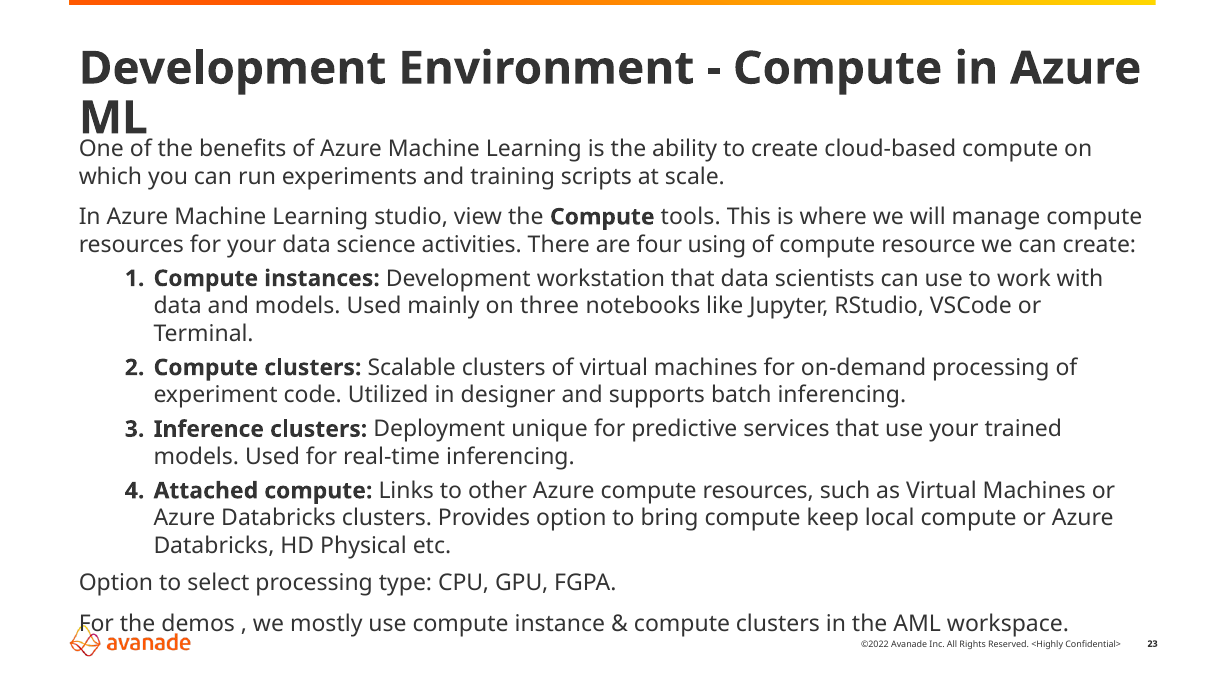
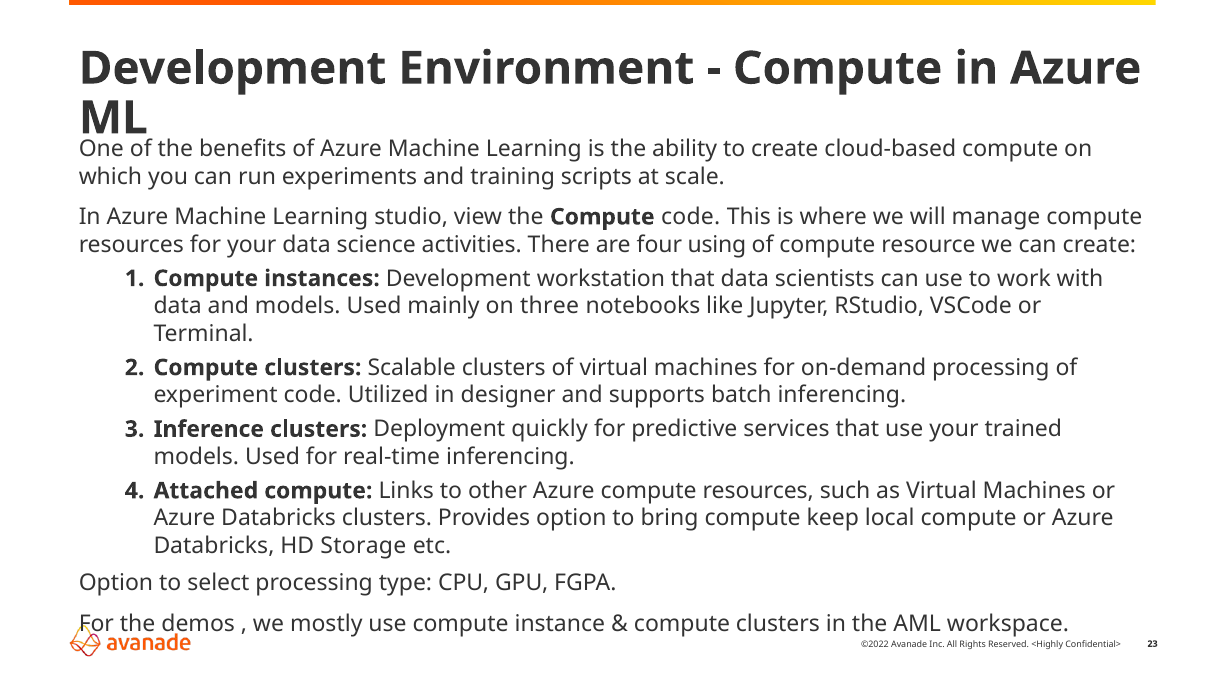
Compute tools: tools -> code
unique: unique -> quickly
Physical: Physical -> Storage
